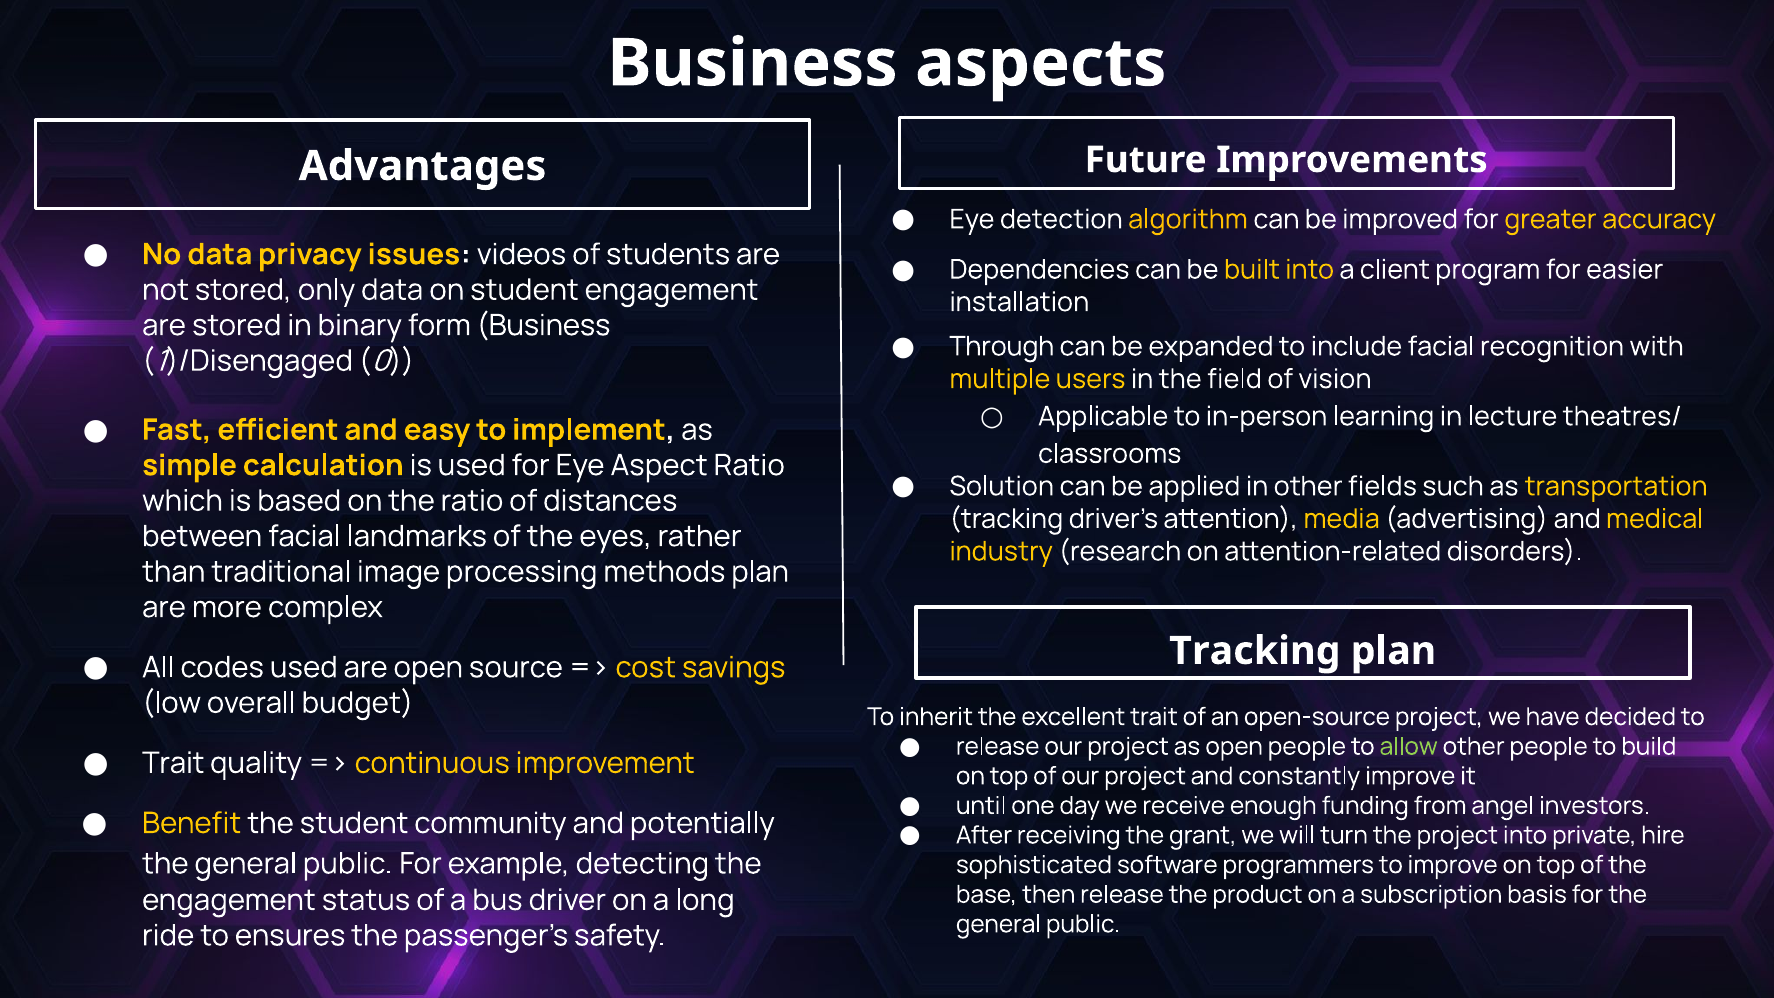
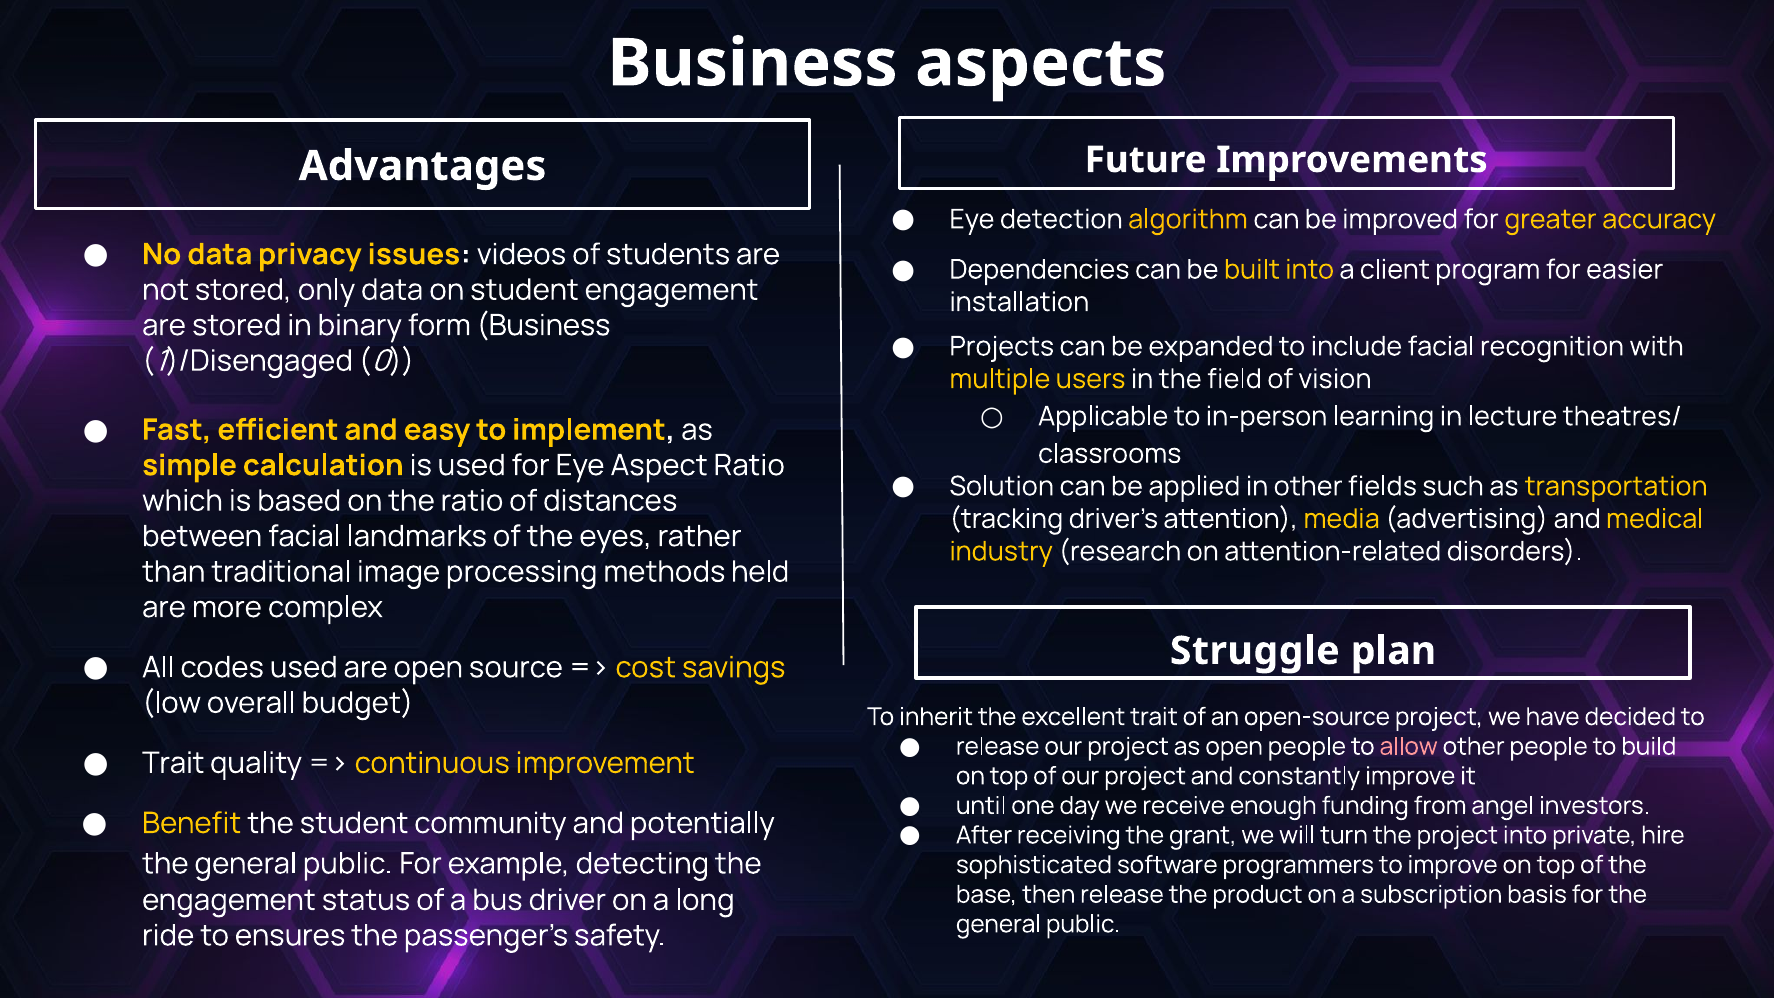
Through: Through -> Projects
methods plan: plan -> held
Tracking at (1255, 651): Tracking -> Struggle
allow colour: light green -> pink
